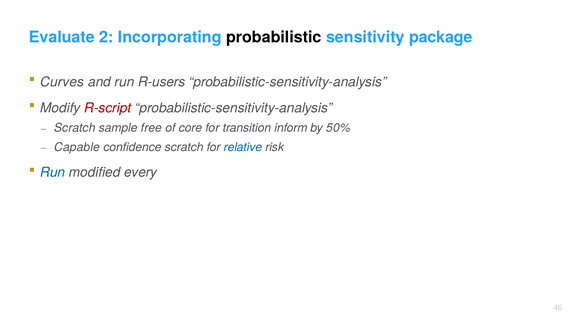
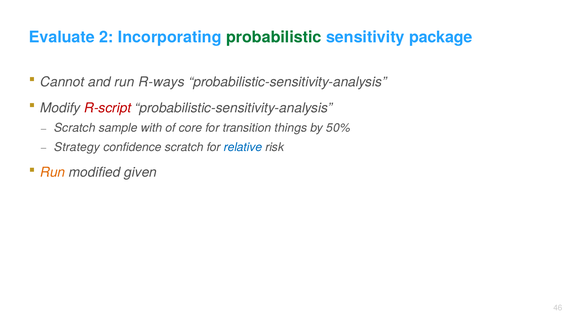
probabilistic colour: black -> green
Curves: Curves -> Cannot
R-users: R-users -> R-ways
free: free -> with
inform: inform -> things
Capable: Capable -> Strategy
Run at (53, 172) colour: blue -> orange
every: every -> given
